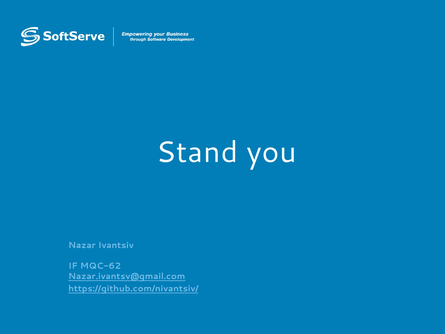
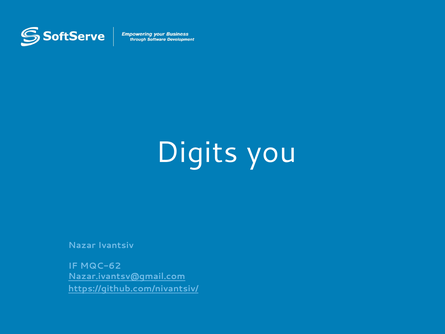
Stand: Stand -> Digits
